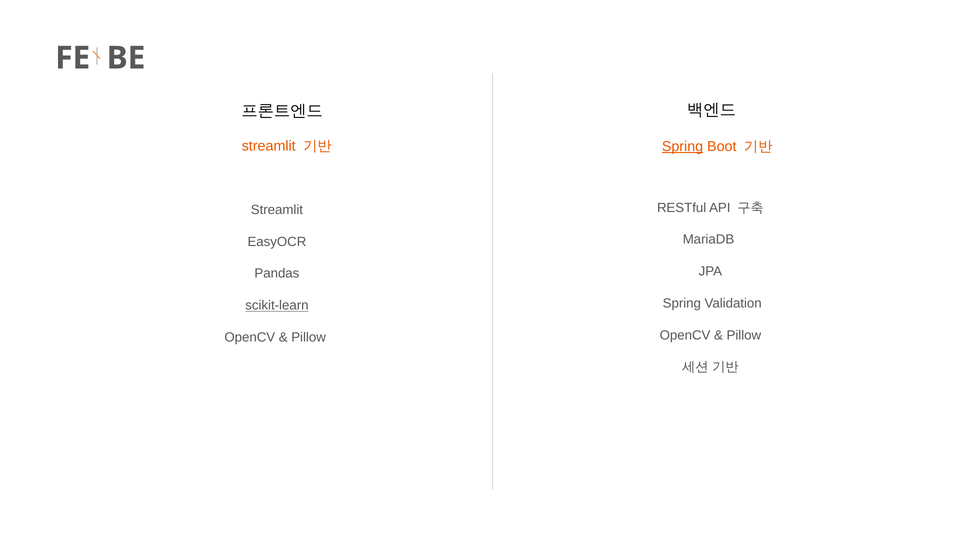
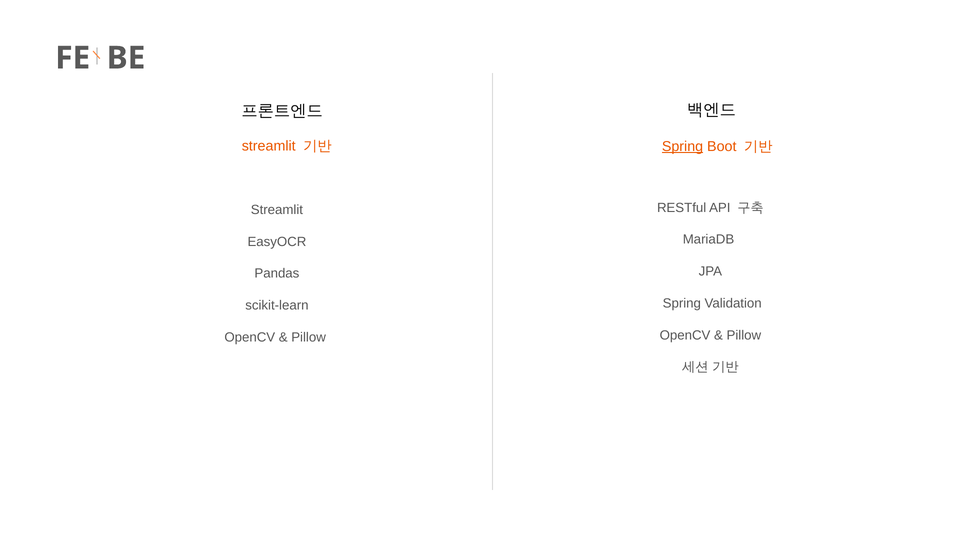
scikit-learn underline: present -> none
